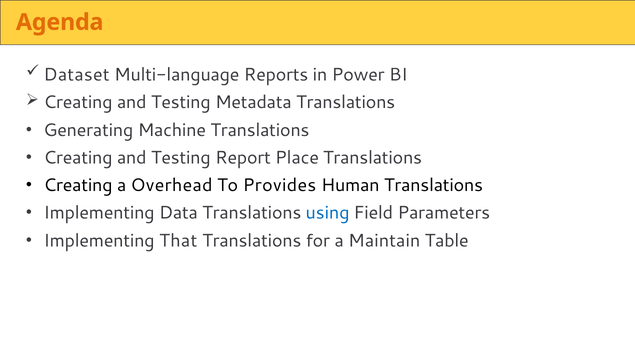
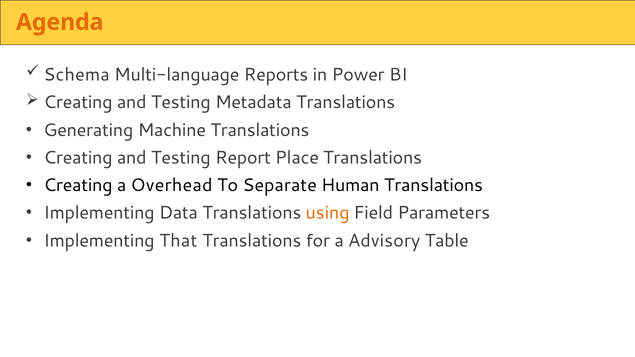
Dataset: Dataset -> Schema
Provides: Provides -> Separate
using colour: blue -> orange
Maintain: Maintain -> Advisory
